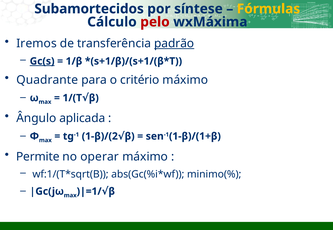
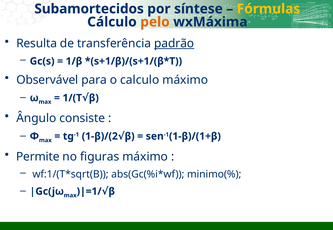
pelo colour: red -> orange
Iremos: Iremos -> Resulta
Gc(s underline: present -> none
Quadrante: Quadrante -> Observável
critério: critério -> calculo
aplicada: aplicada -> consiste
operar: operar -> figuras
